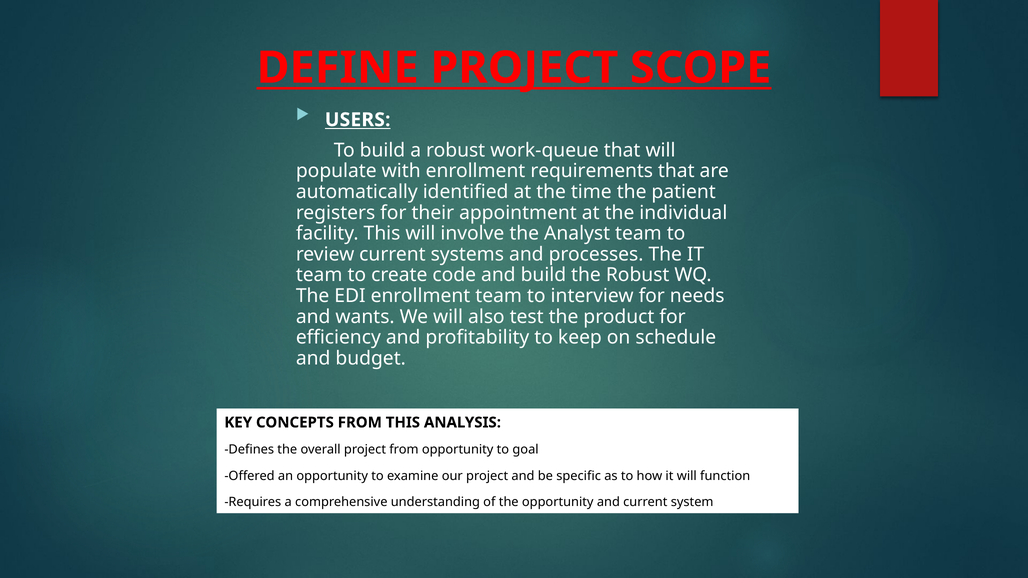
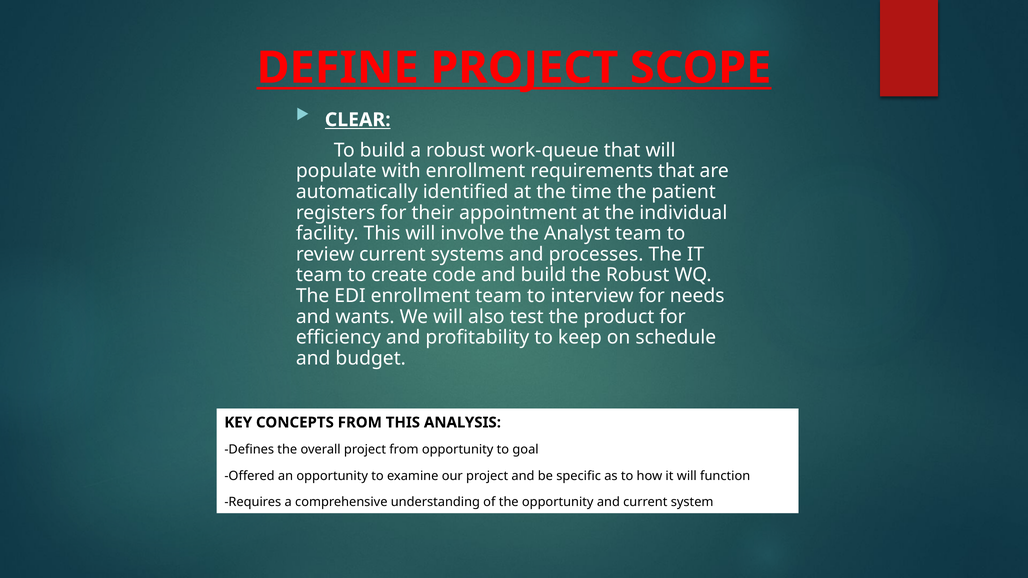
USERS: USERS -> CLEAR
